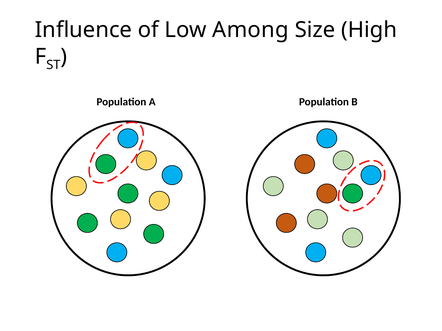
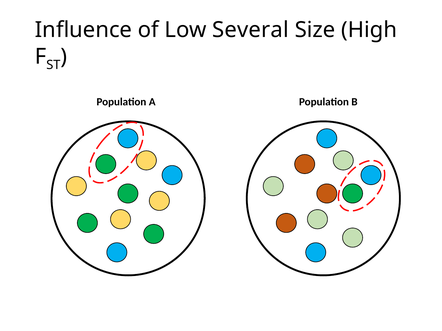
Among: Among -> Several
